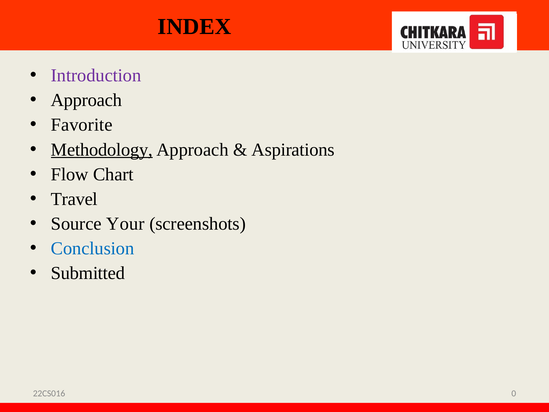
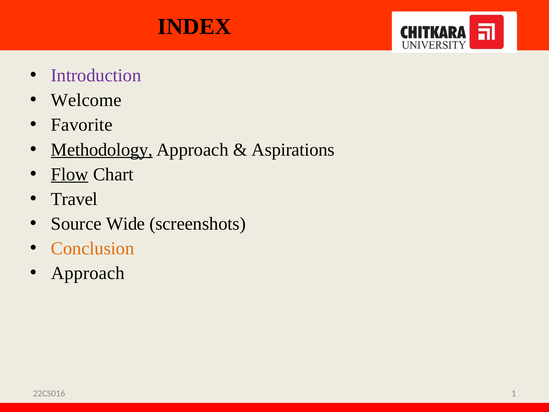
Approach at (86, 100): Approach -> Welcome
Flow underline: none -> present
Your: Your -> Wide
Conclusion colour: blue -> orange
Submitted at (88, 273): Submitted -> Approach
0: 0 -> 1
